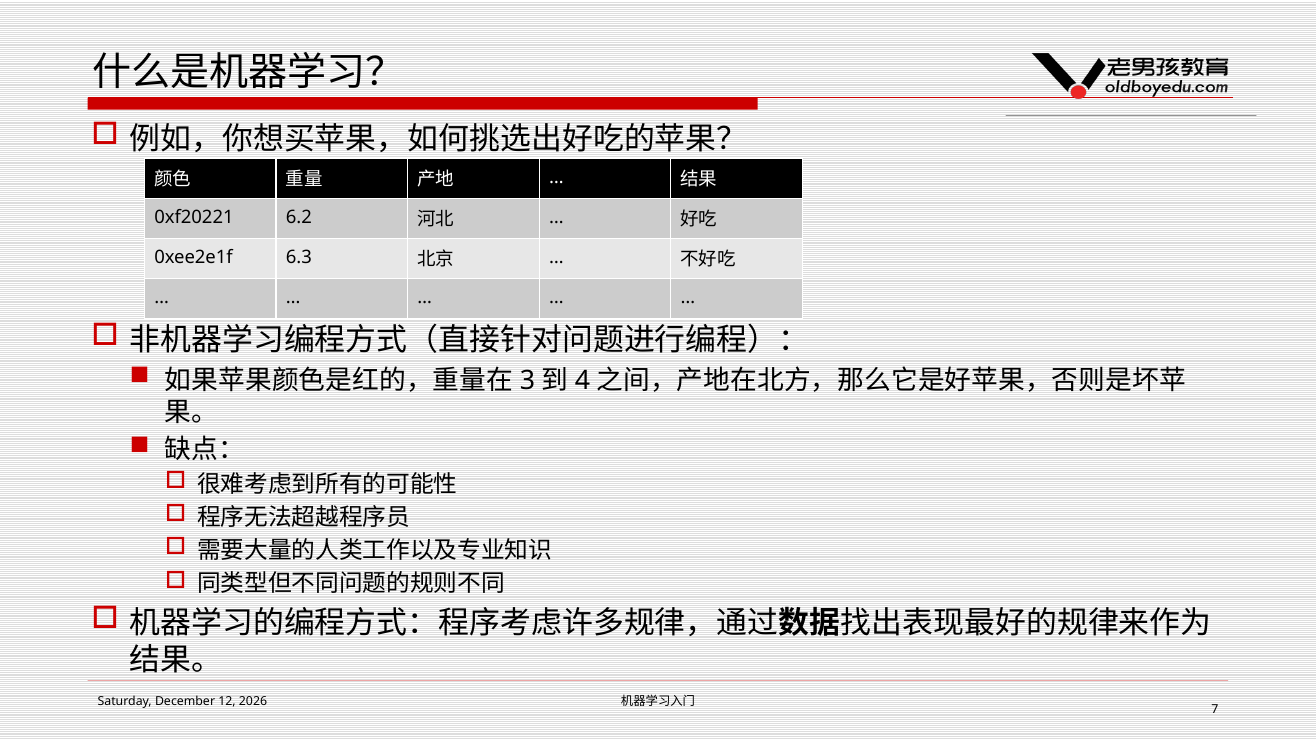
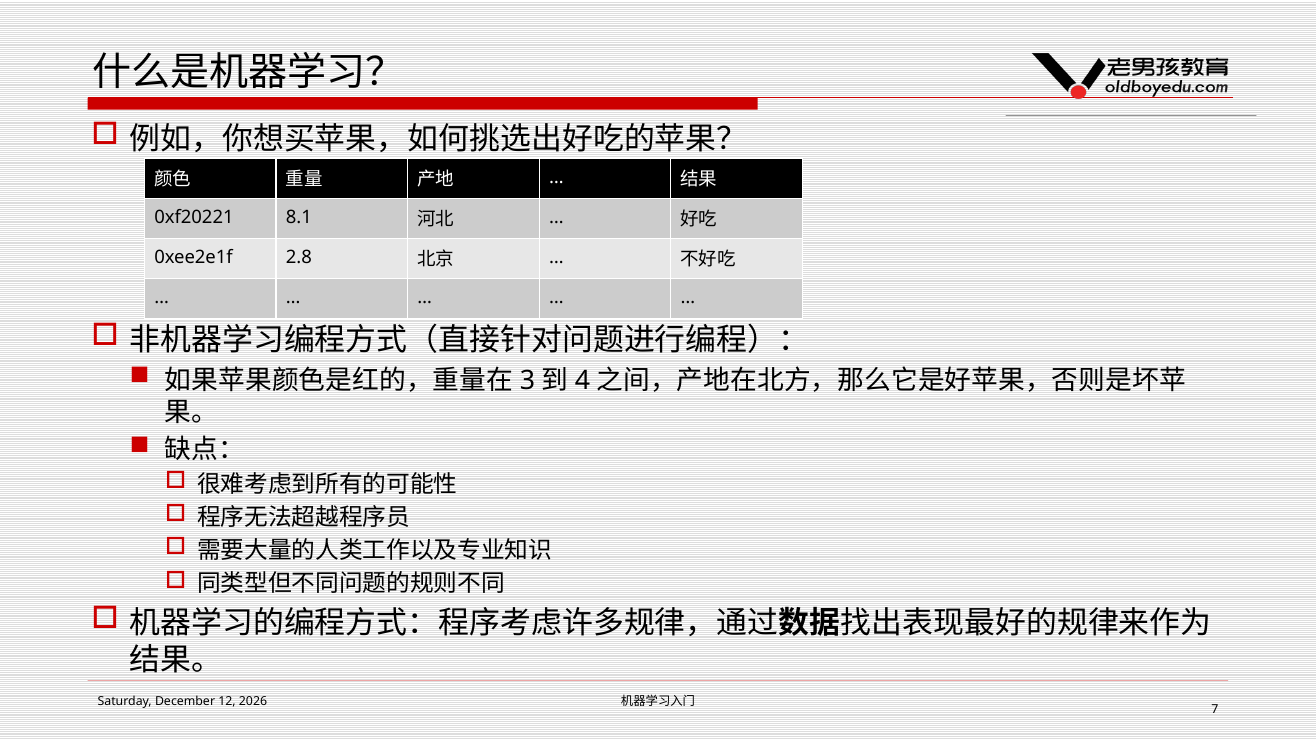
6.2: 6.2 -> 8.1
6.3: 6.3 -> 2.8
